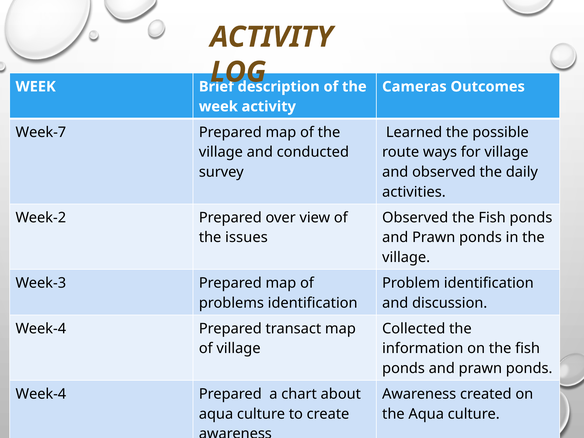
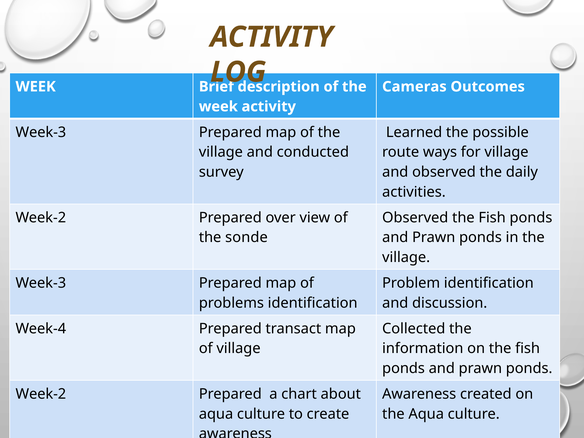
Week-7 at (41, 132): Week-7 -> Week-3
issues: issues -> sonde
Week-4 at (41, 394): Week-4 -> Week-2
